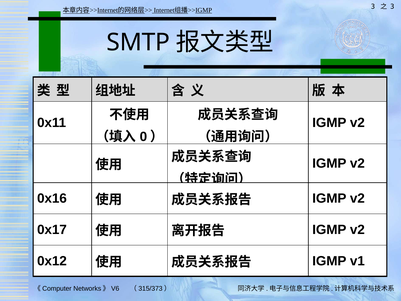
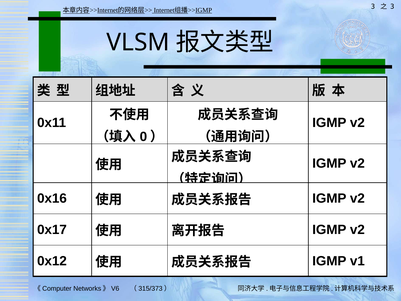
SMTP: SMTP -> VLSM
